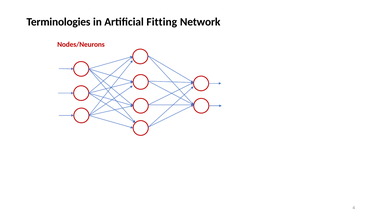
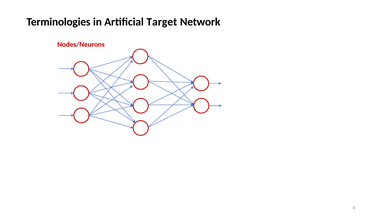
Fitting: Fitting -> Target
